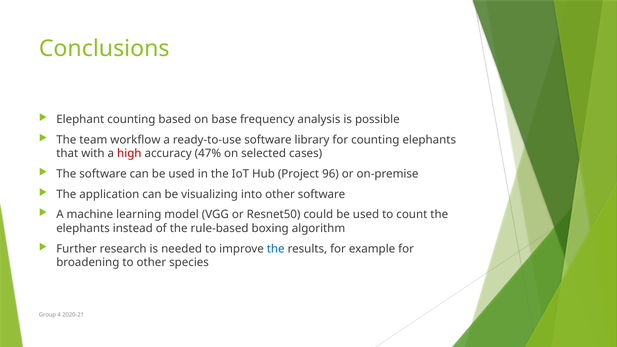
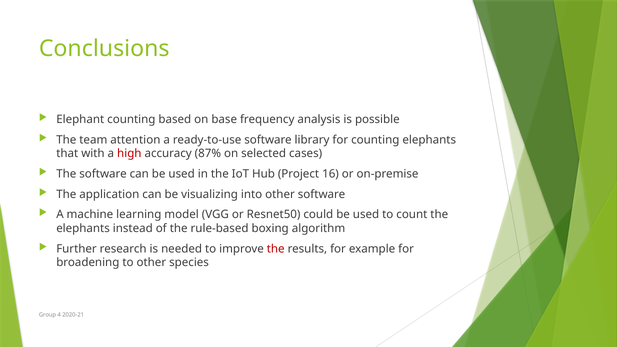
workflow: workflow -> attention
47%: 47% -> 87%
96: 96 -> 16
the at (276, 249) colour: blue -> red
